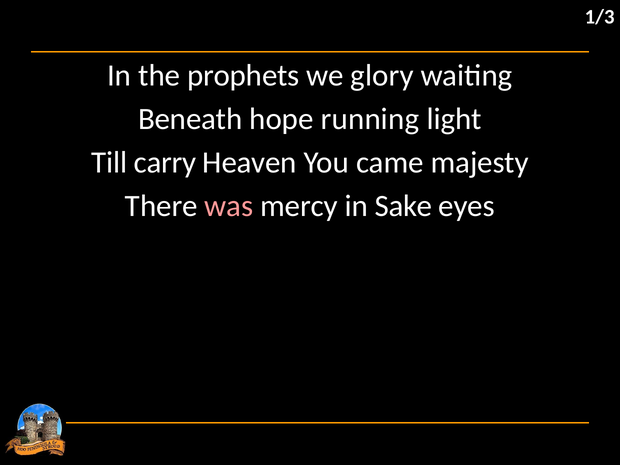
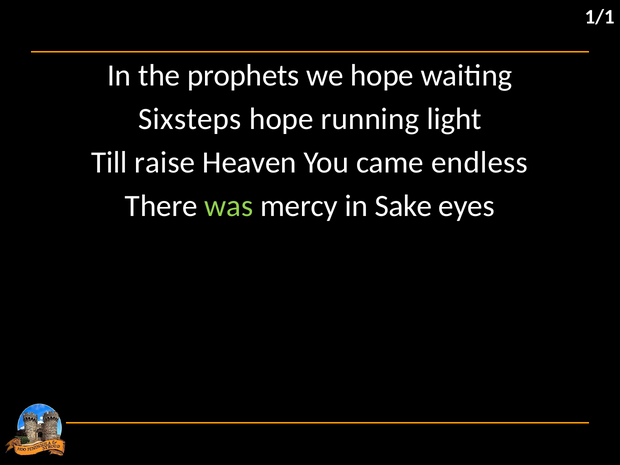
1/3: 1/3 -> 1/1
we glory: glory -> hope
Beneath: Beneath -> Sixsteps
carry: carry -> raise
majesty: majesty -> endless
was colour: pink -> light green
